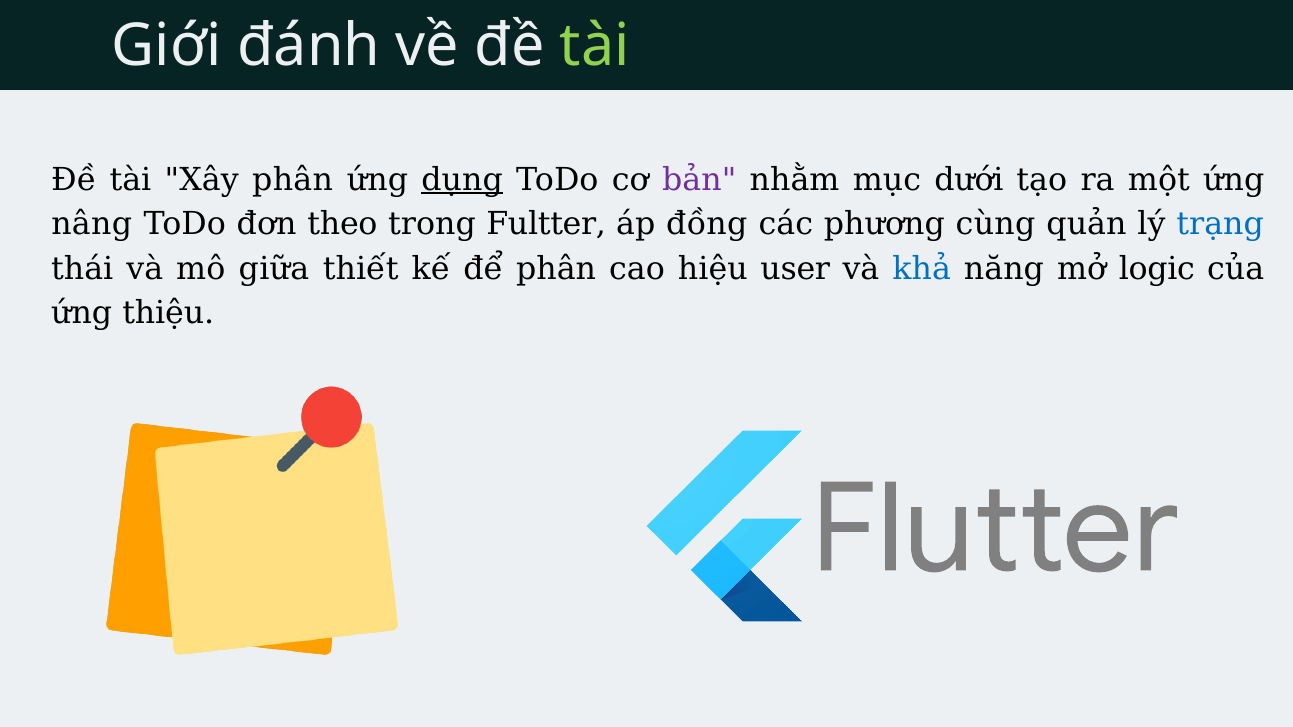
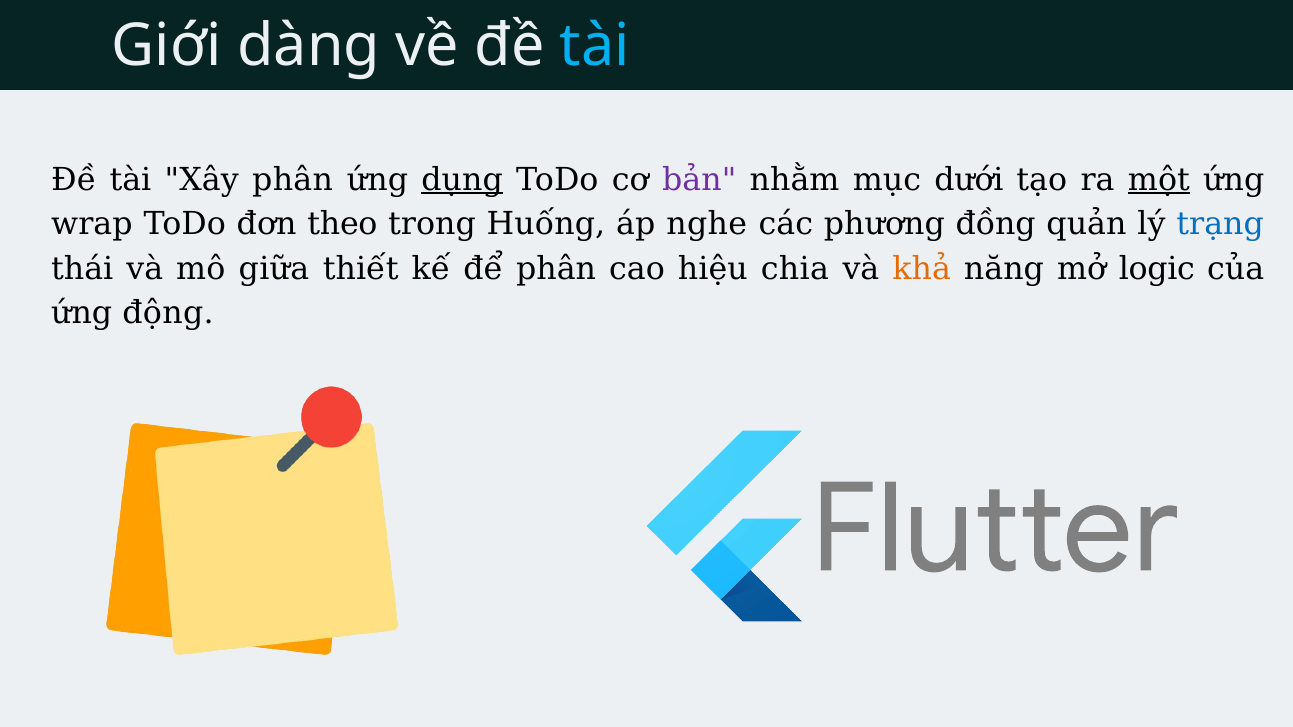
đánh: đánh -> dàng
tài at (595, 46) colour: light green -> light blue
một underline: none -> present
nâng: nâng -> wrap
Fultter: Fultter -> Huống
đồng: đồng -> nghe
cùng: cùng -> đồng
user: user -> chia
khả colour: blue -> orange
thiệu: thiệu -> động
